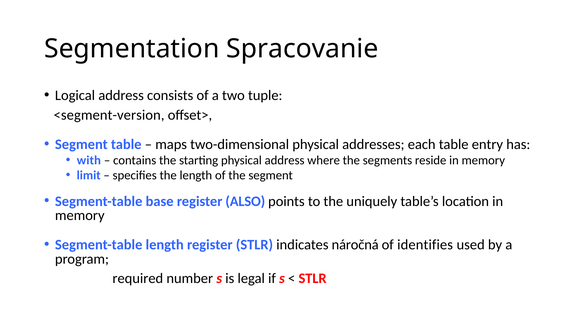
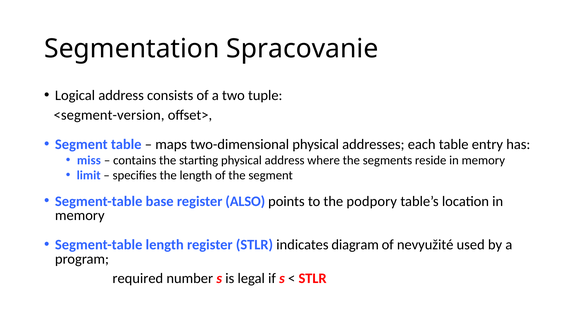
with: with -> miss
uniquely: uniquely -> podpory
náročná: náročná -> diagram
identifies: identifies -> nevyužité
